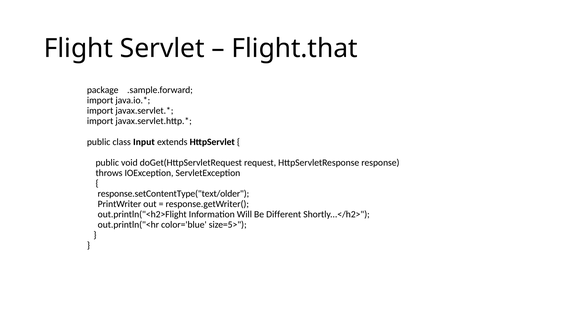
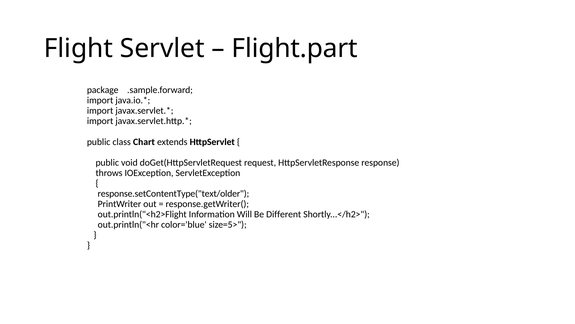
Flight.that: Flight.that -> Flight.part
Input: Input -> Chart
